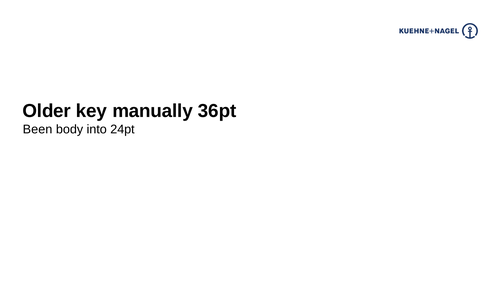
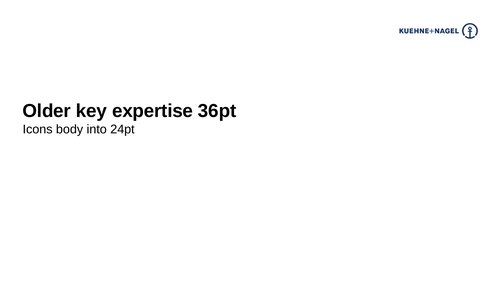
manually: manually -> expertise
Been: Been -> Icons
